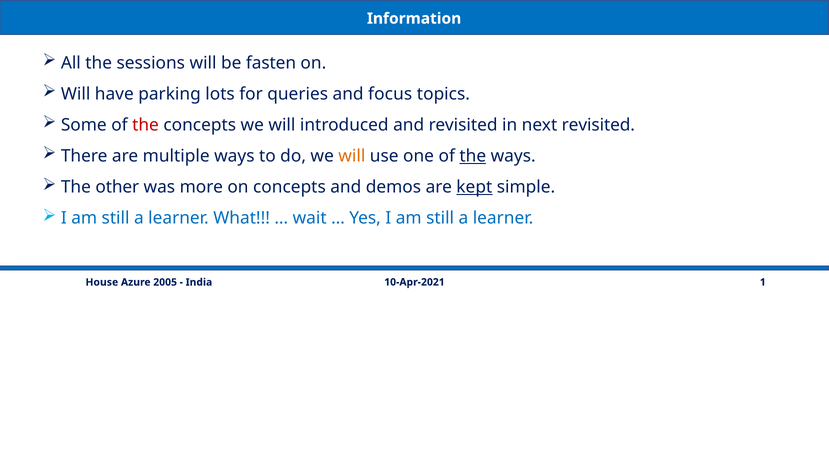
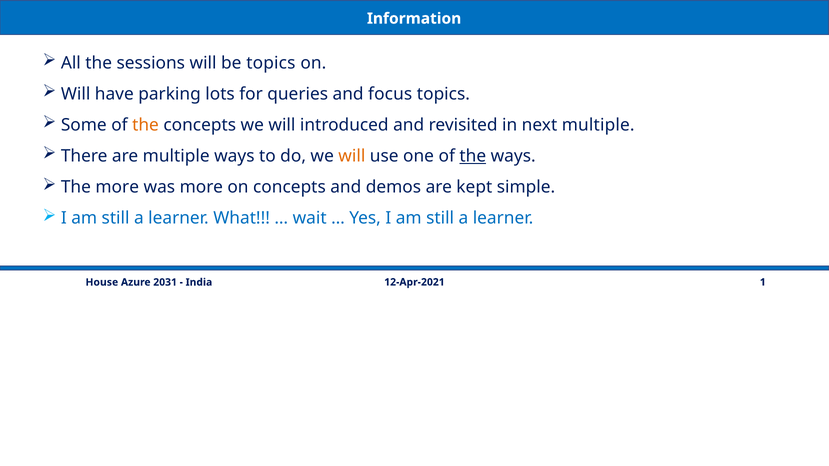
be fasten: fasten -> topics
the at (146, 125) colour: red -> orange
next revisited: revisited -> multiple
The other: other -> more
kept underline: present -> none
10-Apr-2021: 10-Apr-2021 -> 12-Apr-2021
2005: 2005 -> 2031
